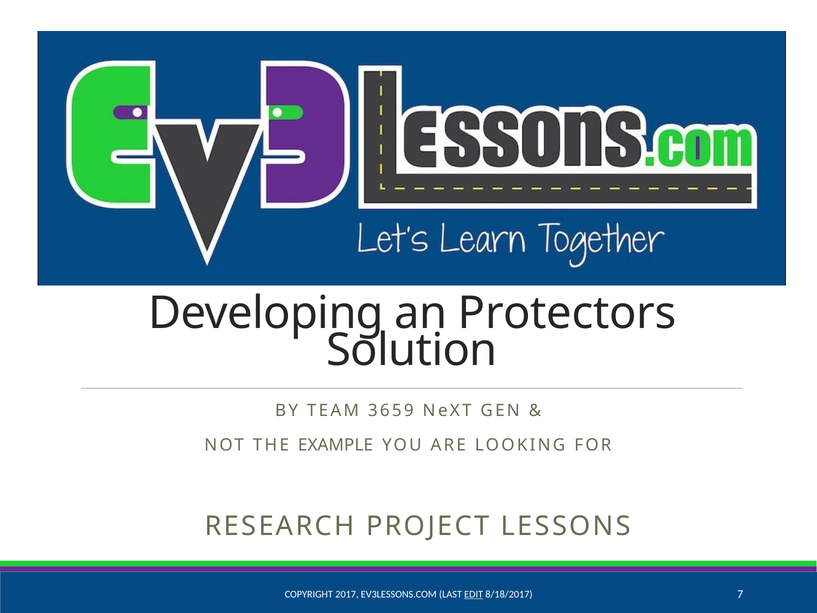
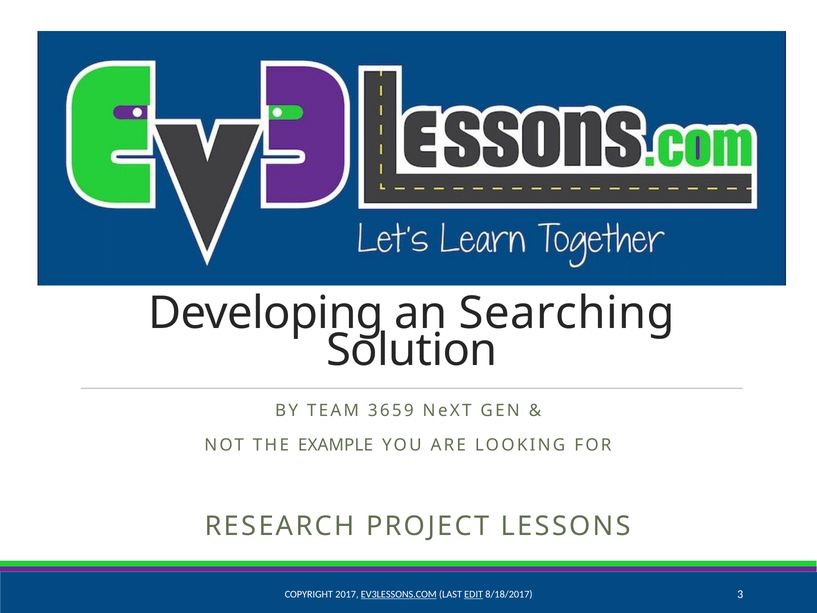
Protectors: Protectors -> Searching
EV3LESSONS.COM underline: none -> present
7: 7 -> 3
